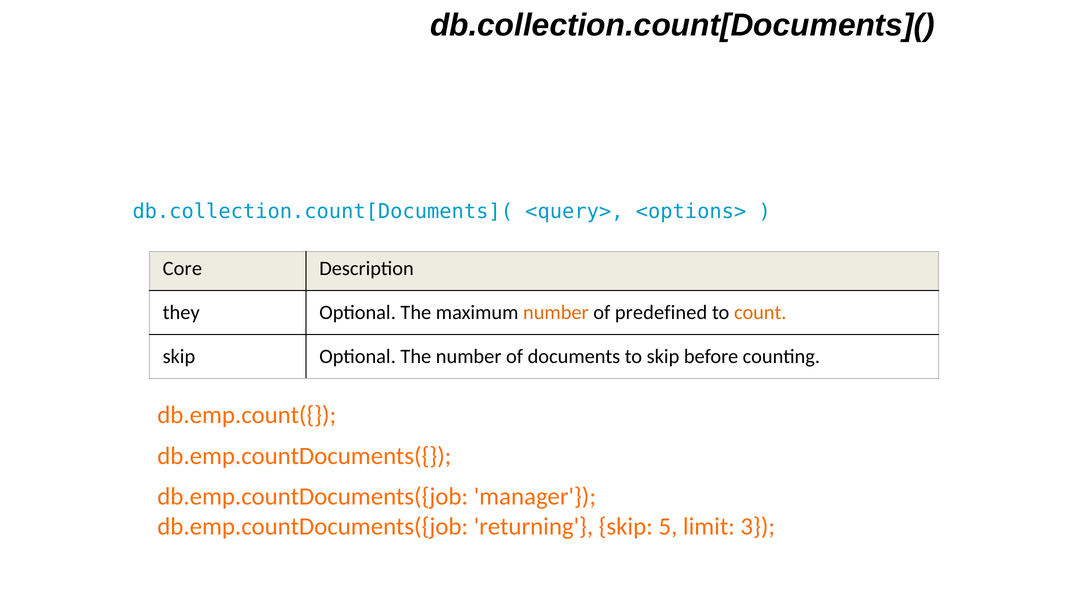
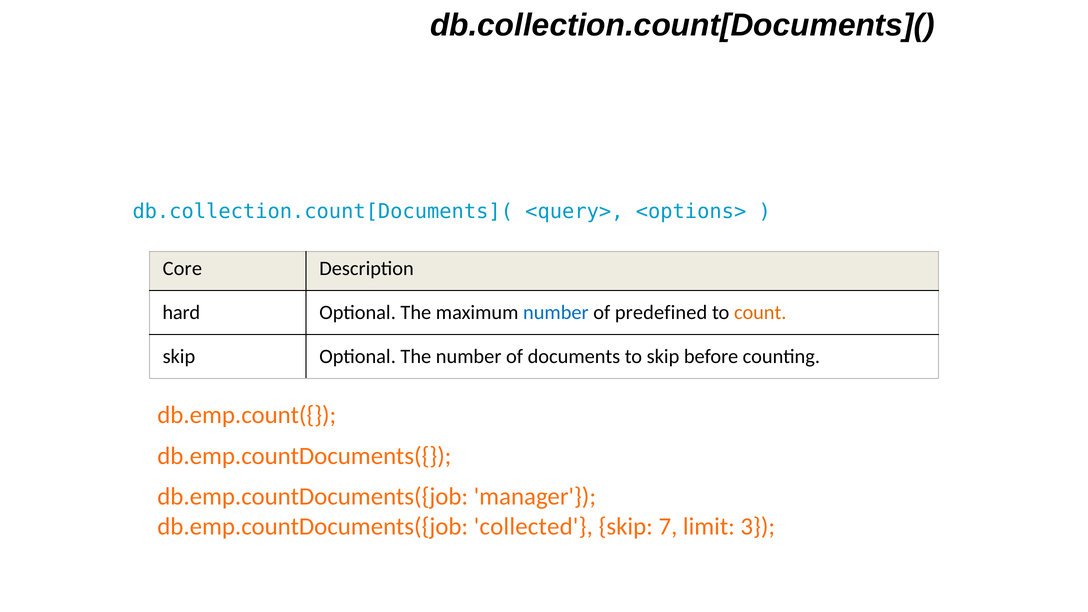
they: they -> hard
number at (556, 312) colour: orange -> blue
returning: returning -> collected
5: 5 -> 7
